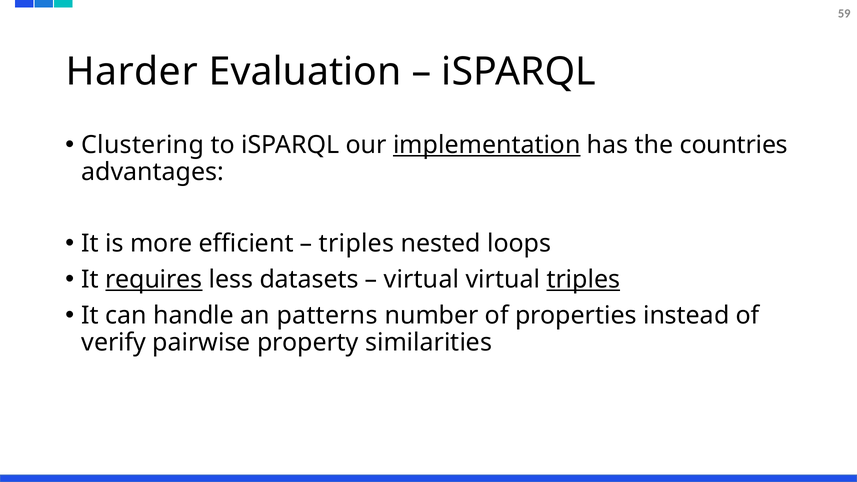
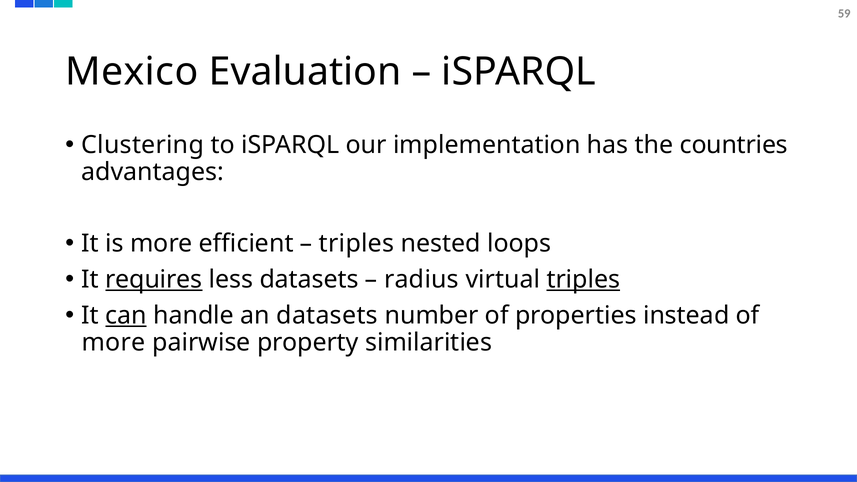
Harder: Harder -> Mexico
implementation underline: present -> none
virtual at (422, 280): virtual -> radius
can underline: none -> present
an patterns: patterns -> datasets
verify at (114, 343): verify -> more
